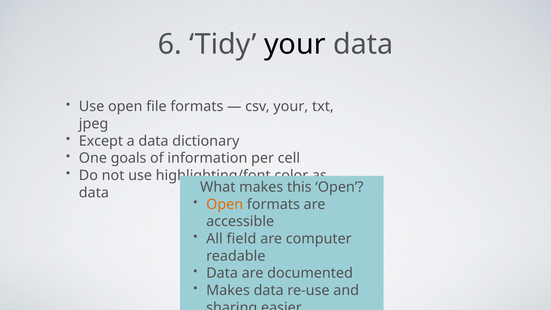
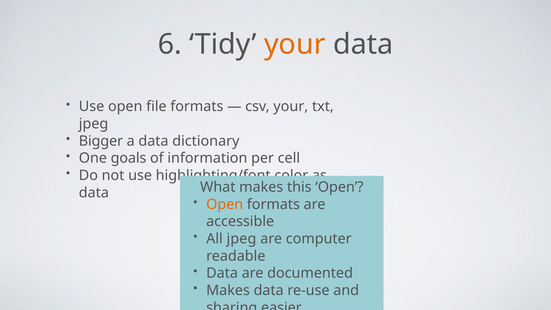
your at (295, 44) colour: black -> orange
Except: Except -> Bigger
All field: field -> jpeg
